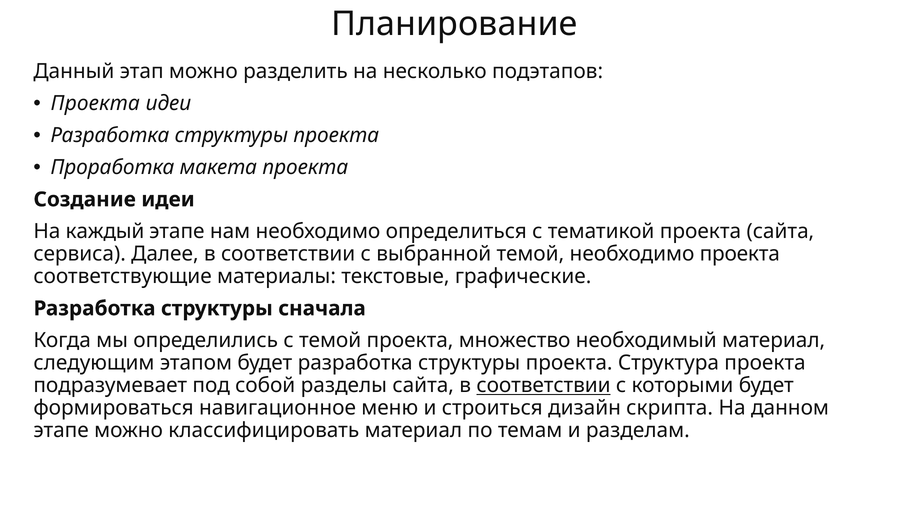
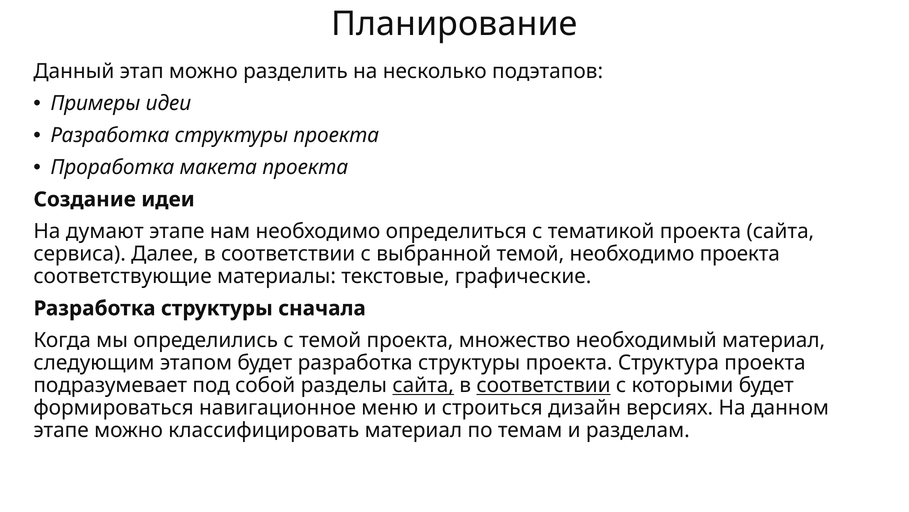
Проекта at (95, 103): Проекта -> Примеры
каждый: каждый -> думают
сайта at (423, 385) underline: none -> present
скрипта: скрипта -> версиях
